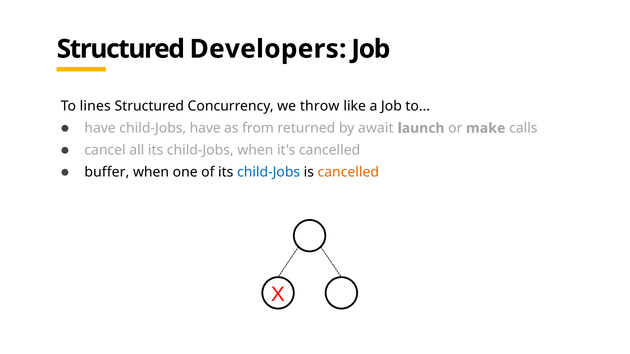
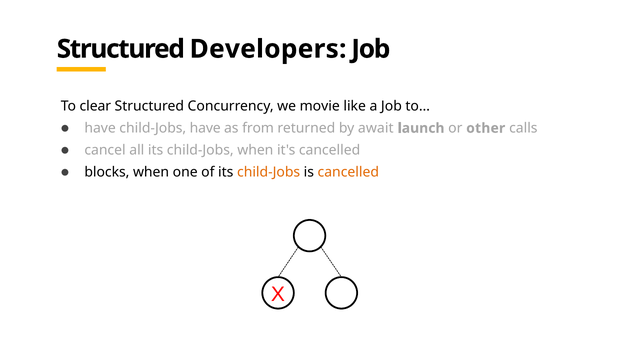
lines: lines -> clear
throw: throw -> movie
make: make -> other
buffer: buffer -> blocks
child-Jobs at (269, 172) colour: blue -> orange
